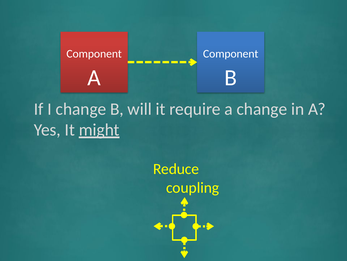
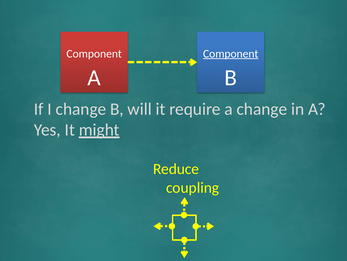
Component at (231, 54) underline: none -> present
